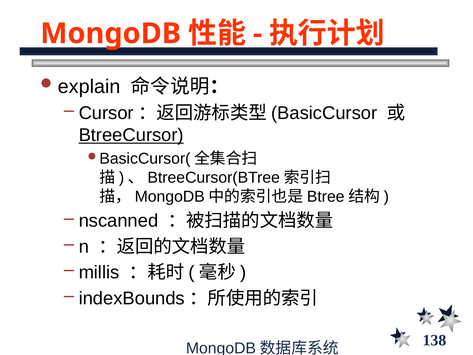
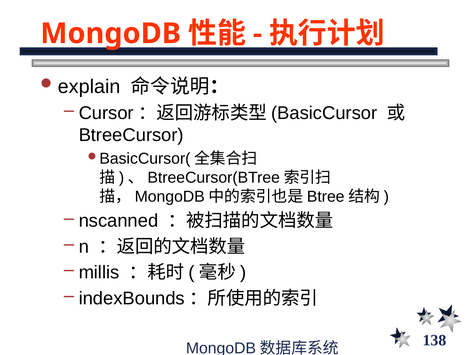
BtreeCursor underline: present -> none
